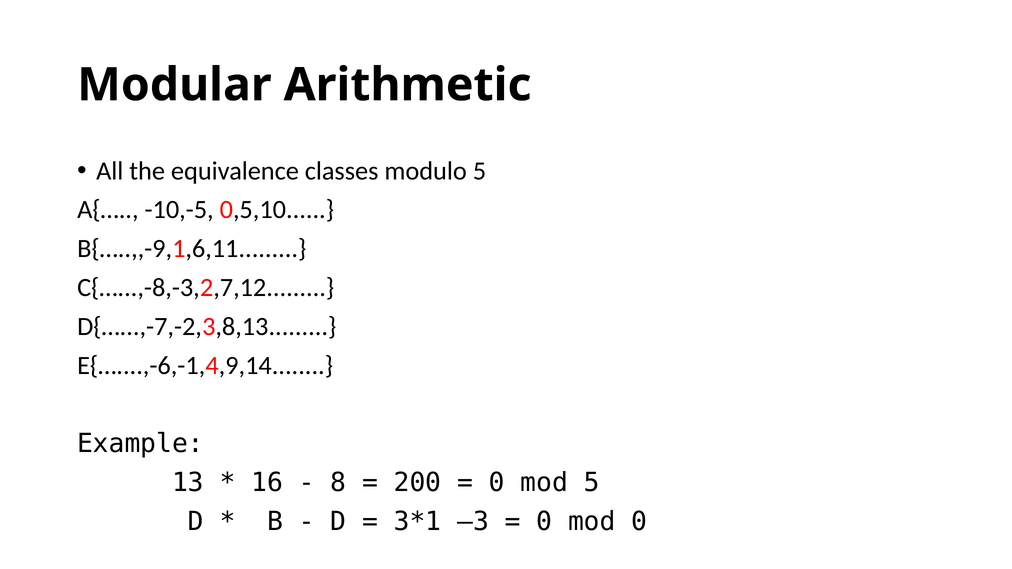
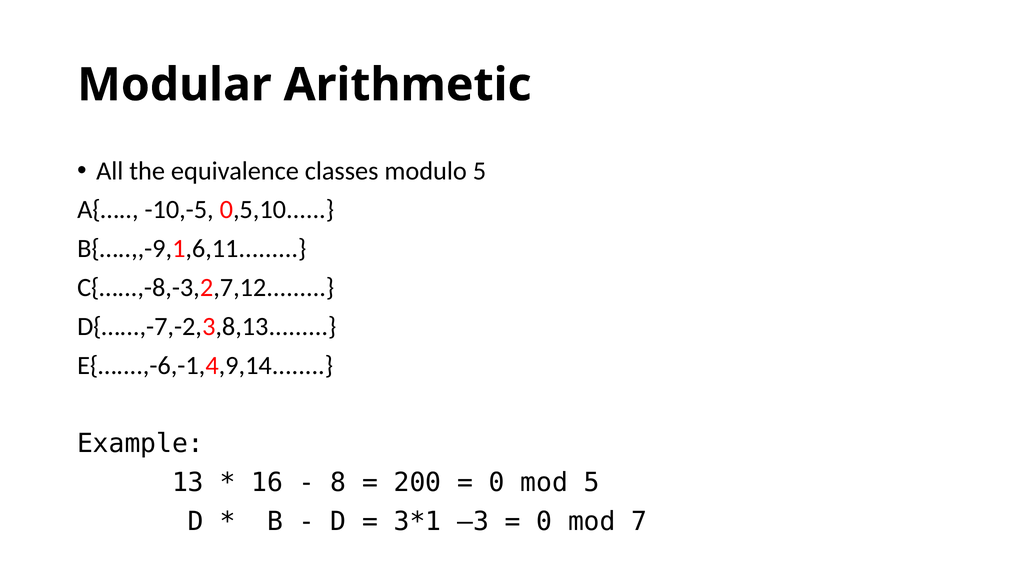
mod 0: 0 -> 7
